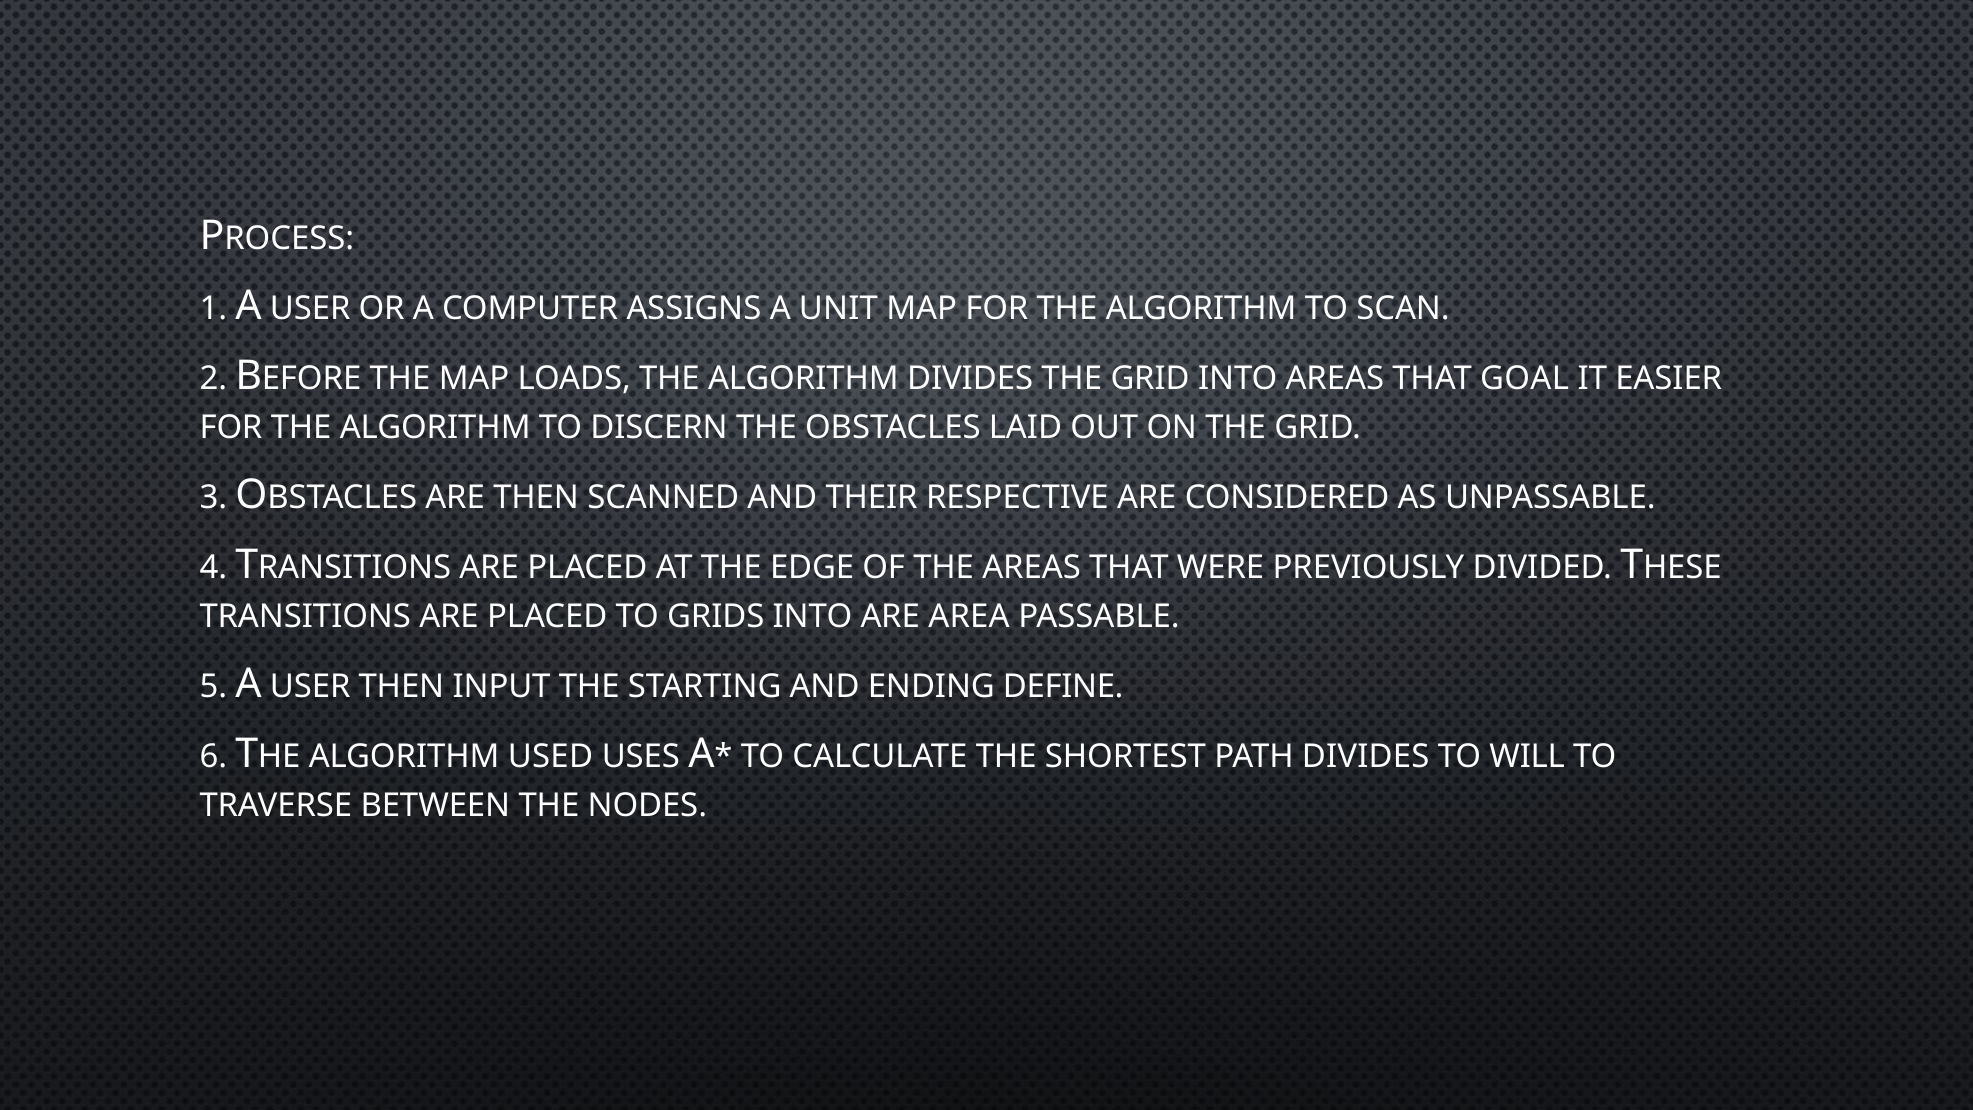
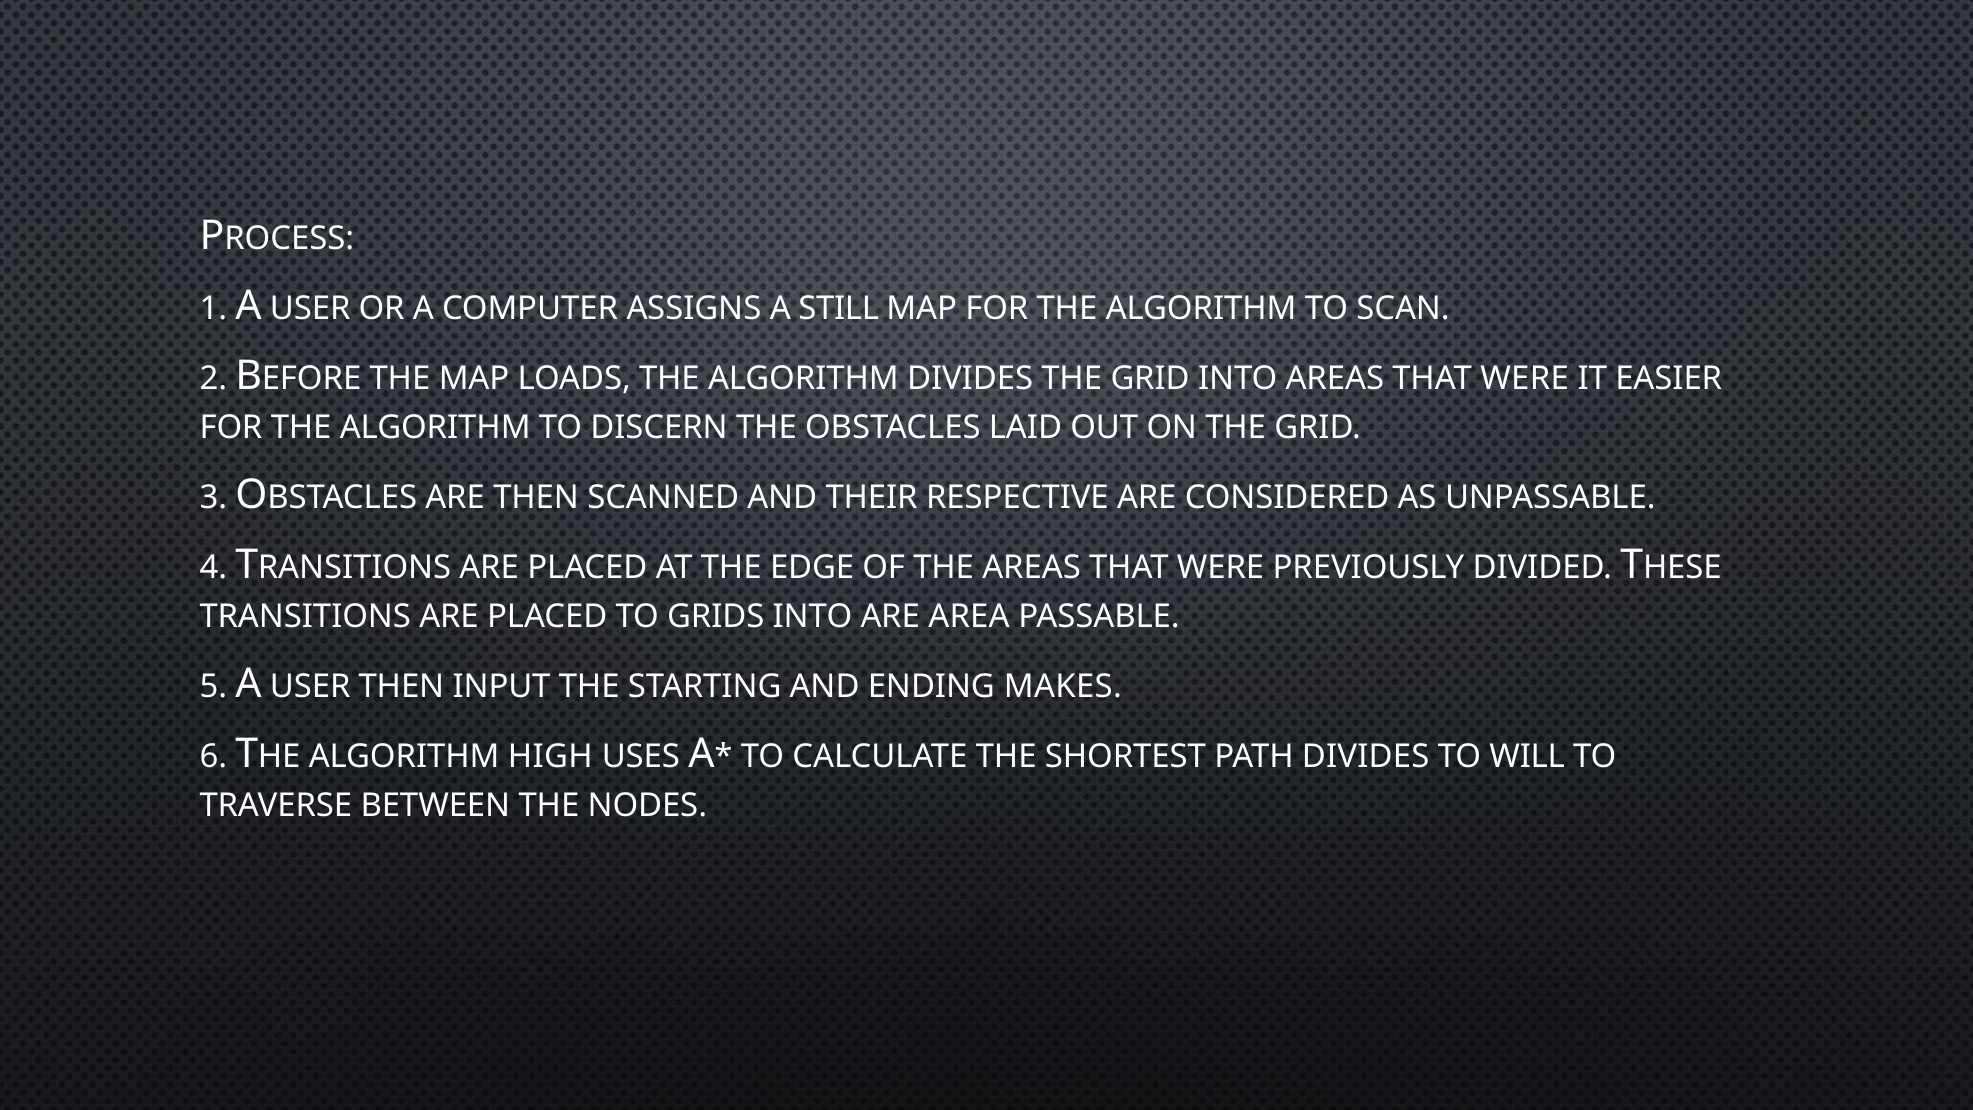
UNIT: UNIT -> STILL
INTO AREAS THAT GOAL: GOAL -> WERE
DEFINE: DEFINE -> MAKES
USED: USED -> HIGH
